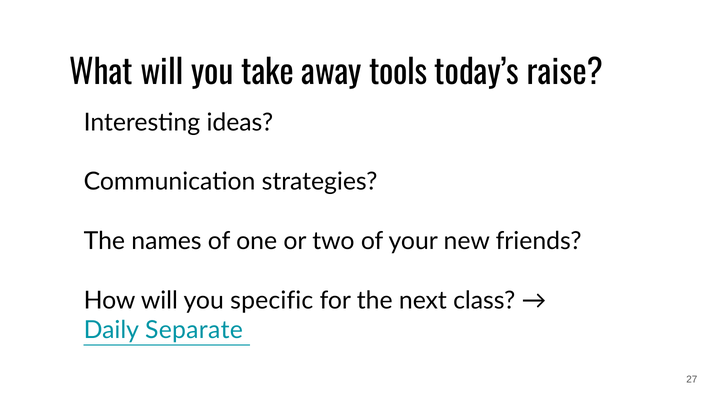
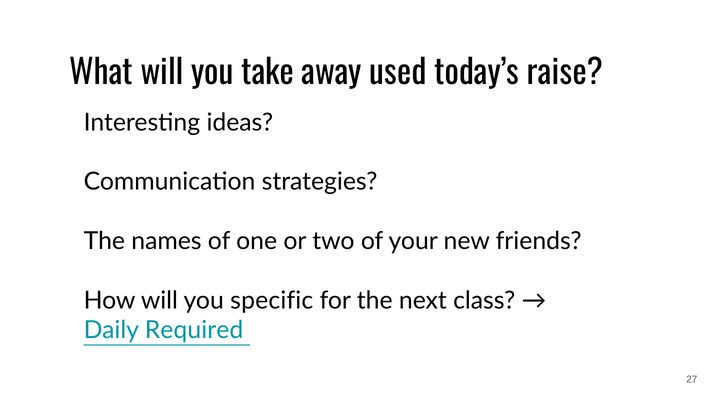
tools: tools -> used
Separate: Separate -> Required
